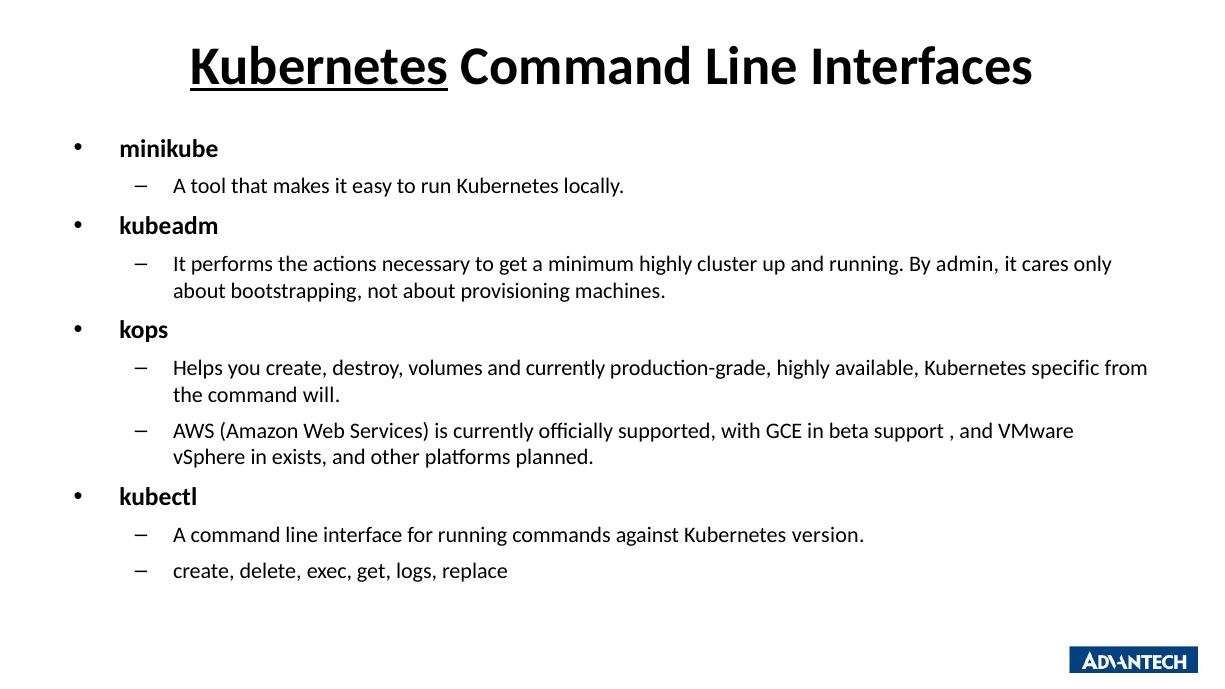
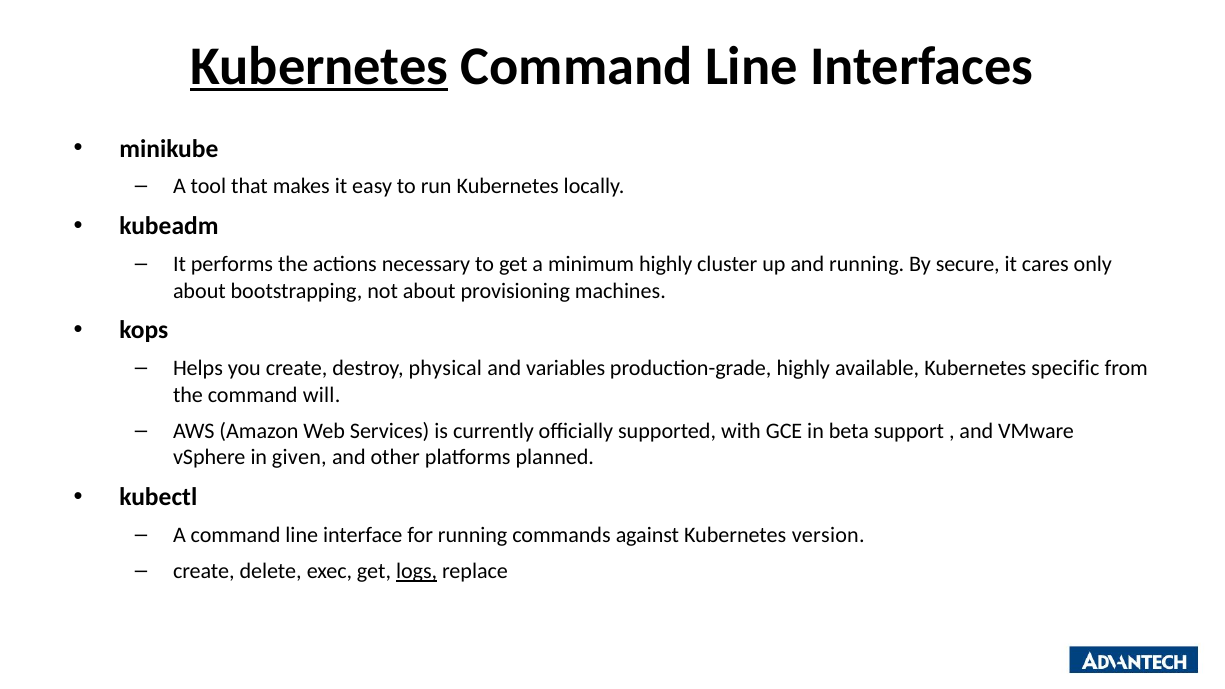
admin: admin -> secure
volumes: volumes -> physical
and currently: currently -> variables
exists: exists -> given
logs underline: none -> present
